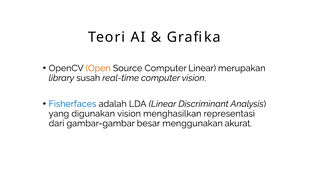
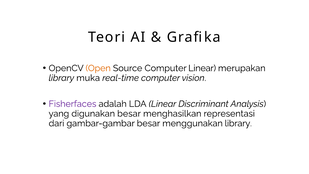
susah: susah -> muka
Fisherfaces colour: blue -> purple
digunakan vision: vision -> besar
menggunakan akurat: akurat -> library
